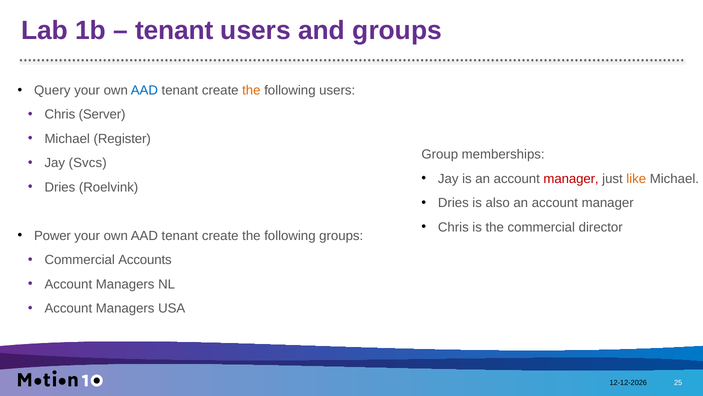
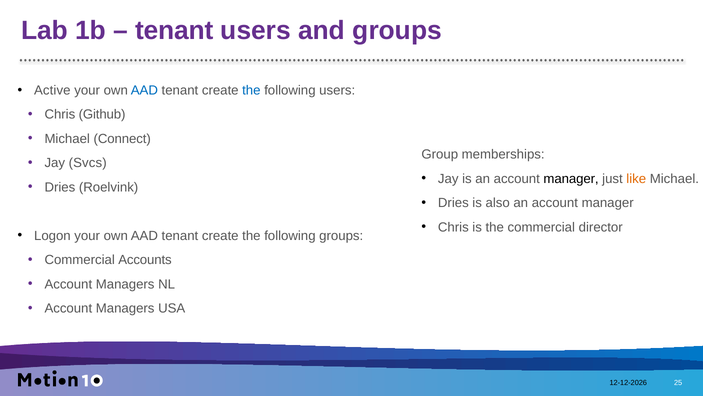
Query: Query -> Active
the at (251, 90) colour: orange -> blue
Server: Server -> Github
Register: Register -> Connect
manager at (571, 179) colour: red -> black
Power: Power -> Logon
